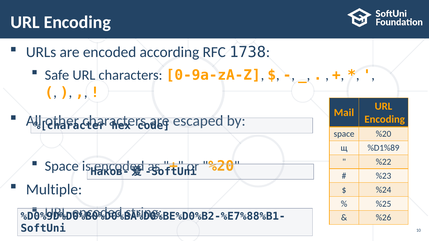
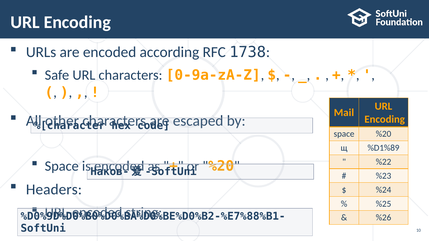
Multiple: Multiple -> Headers
